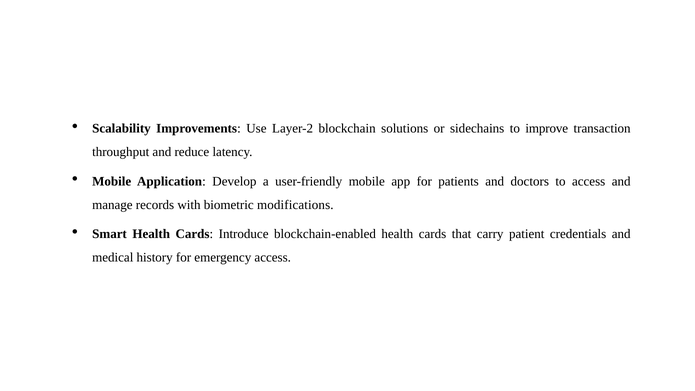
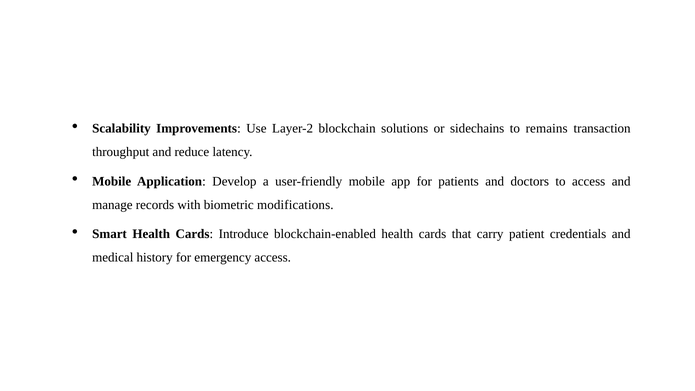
improve: improve -> remains
